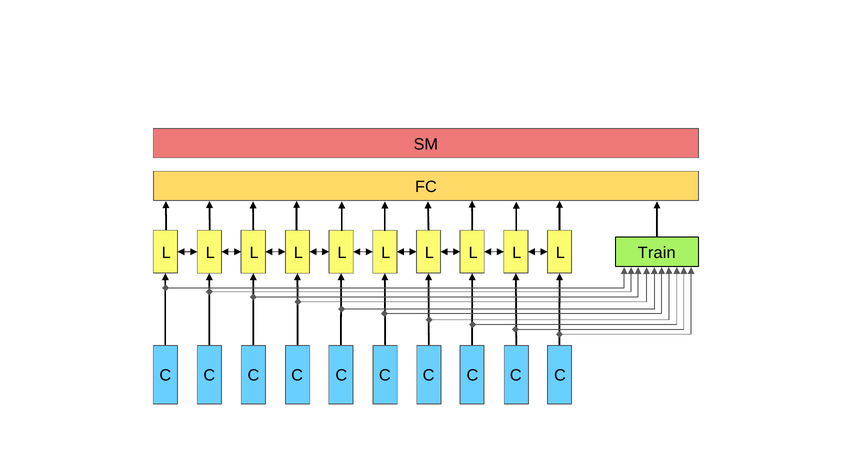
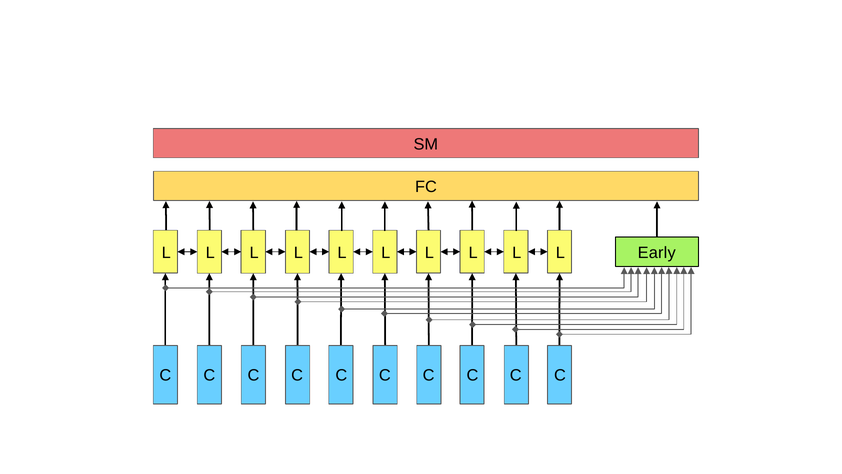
Train: Train -> Early
